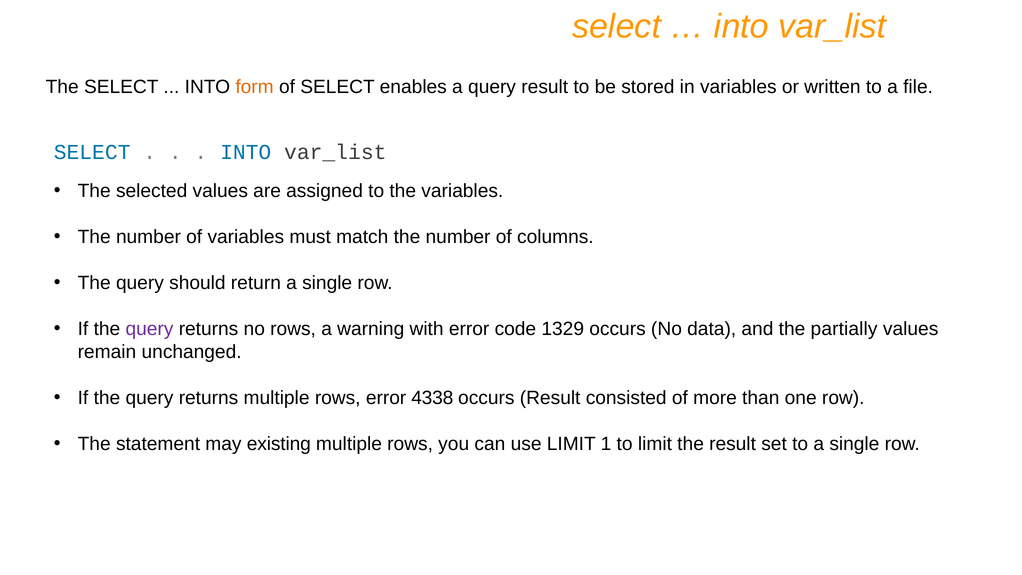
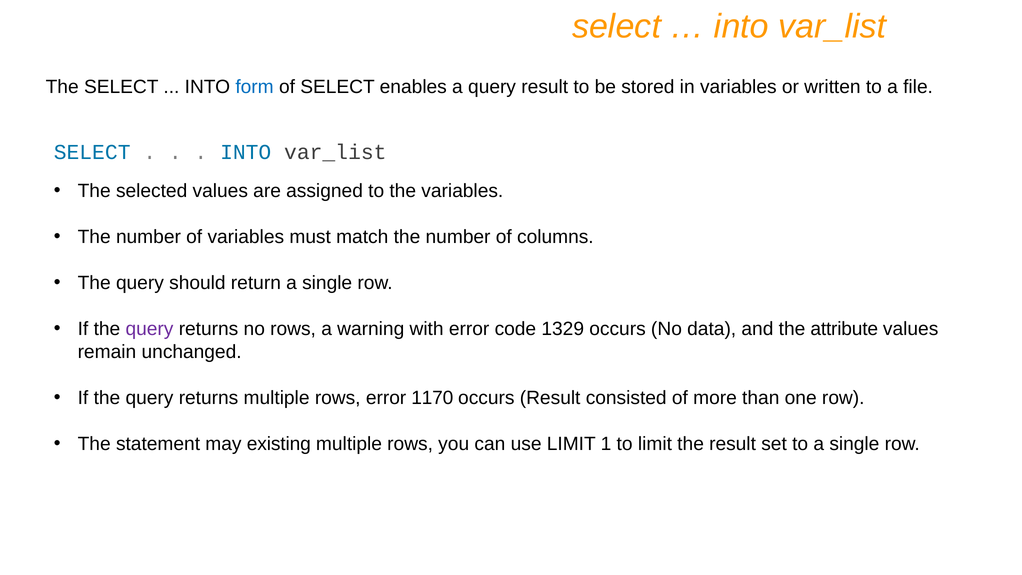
form colour: orange -> blue
partially: partially -> attribute
4338: 4338 -> 1170
